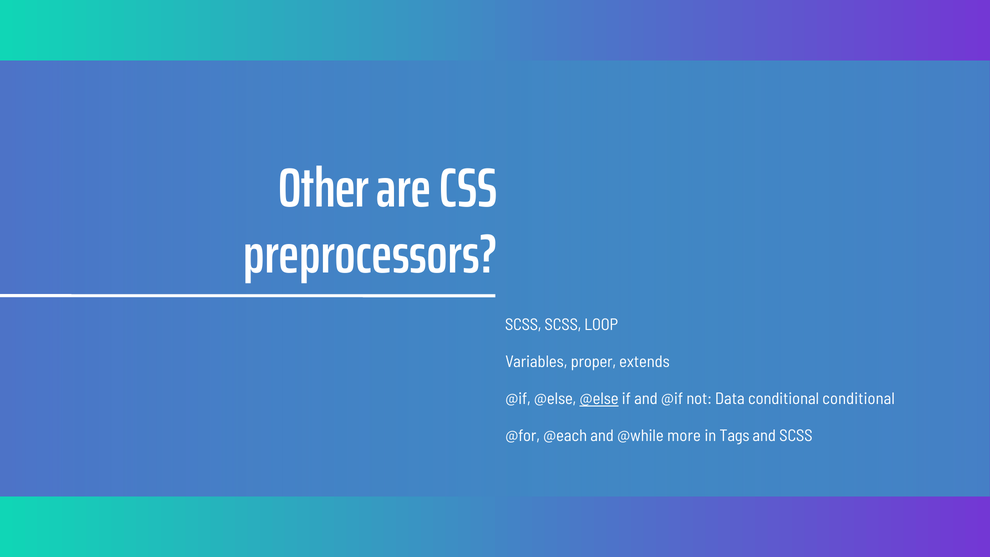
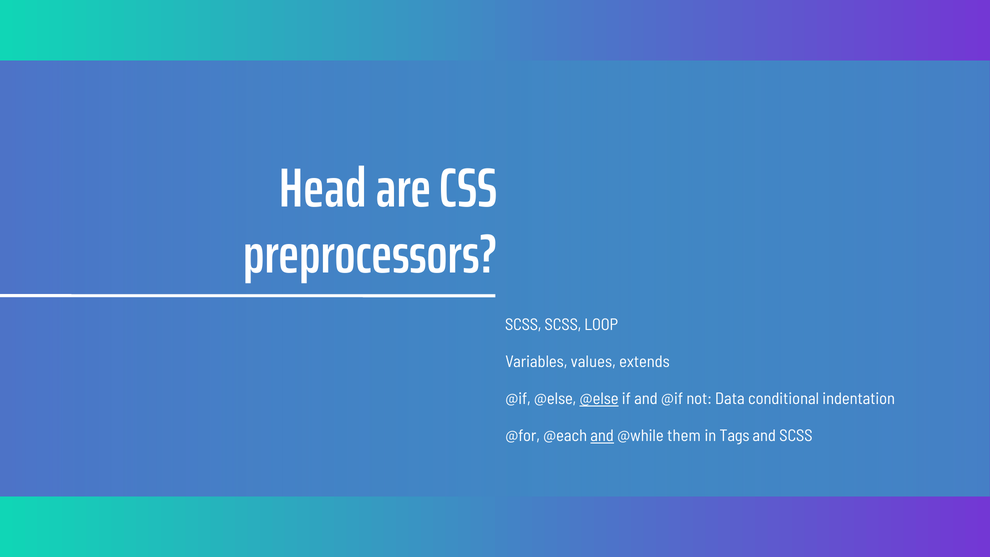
Other: Other -> Head
proper: proper -> values
conditional conditional: conditional -> indentation
and at (602, 436) underline: none -> present
more: more -> them
